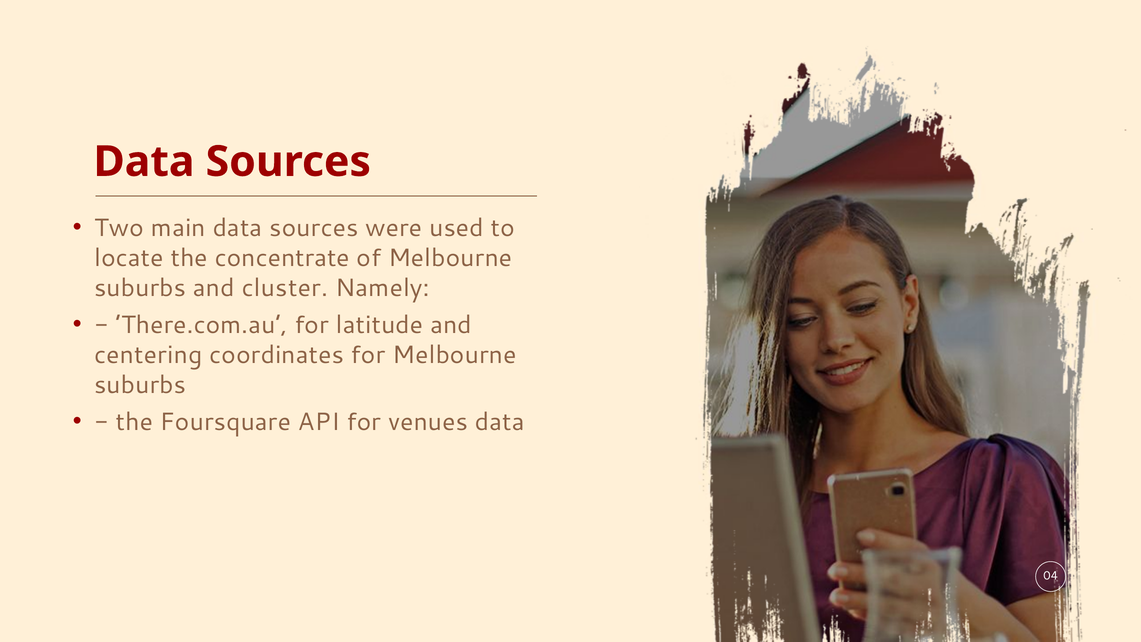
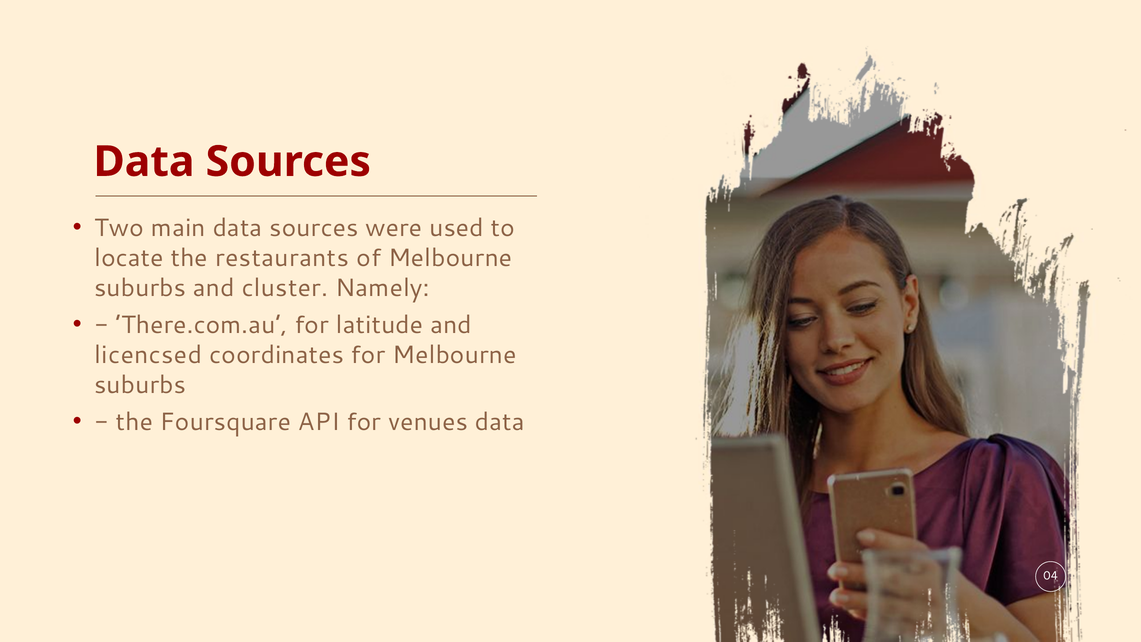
concentrate: concentrate -> restaurants
centering: centering -> licencsed
